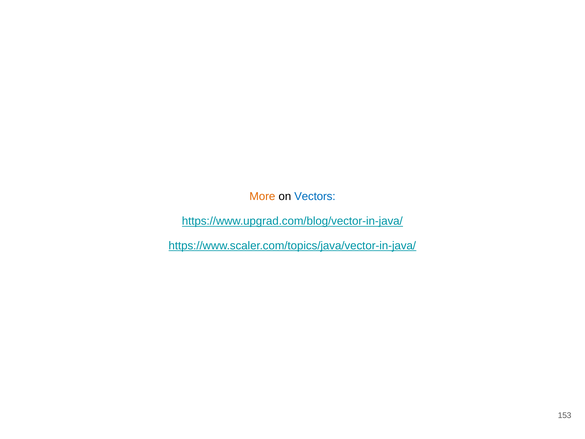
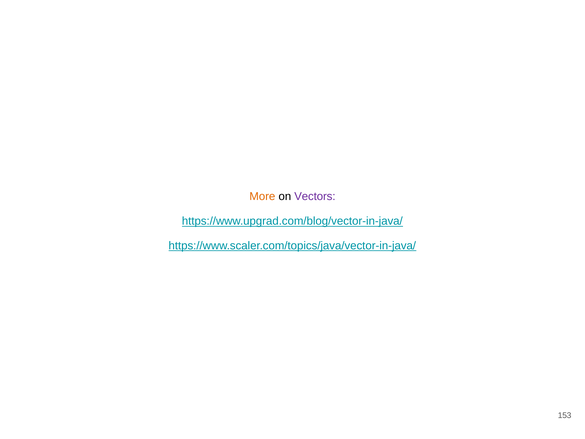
Vectors colour: blue -> purple
